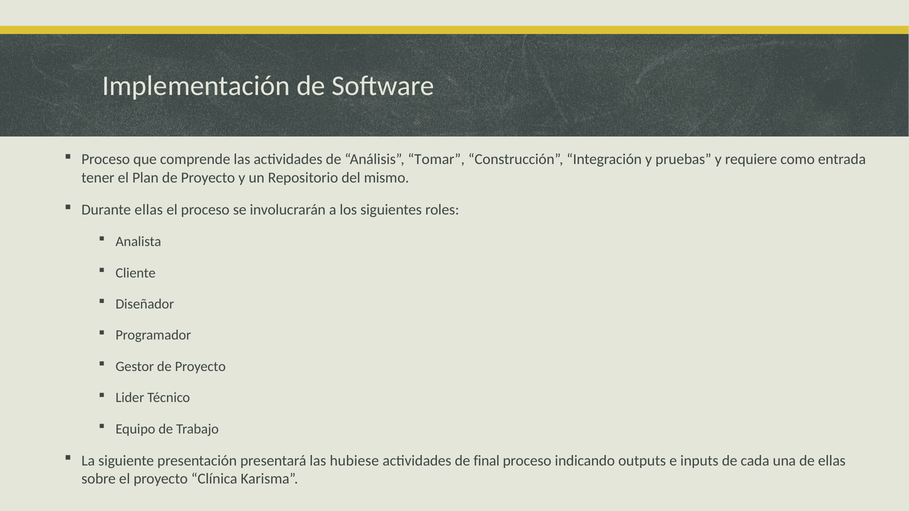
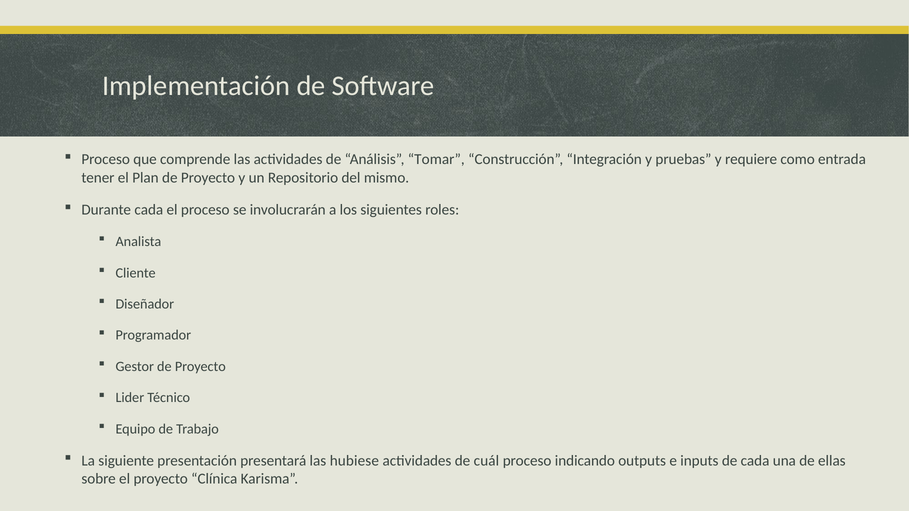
Durante ellas: ellas -> cada
final: final -> cuál
